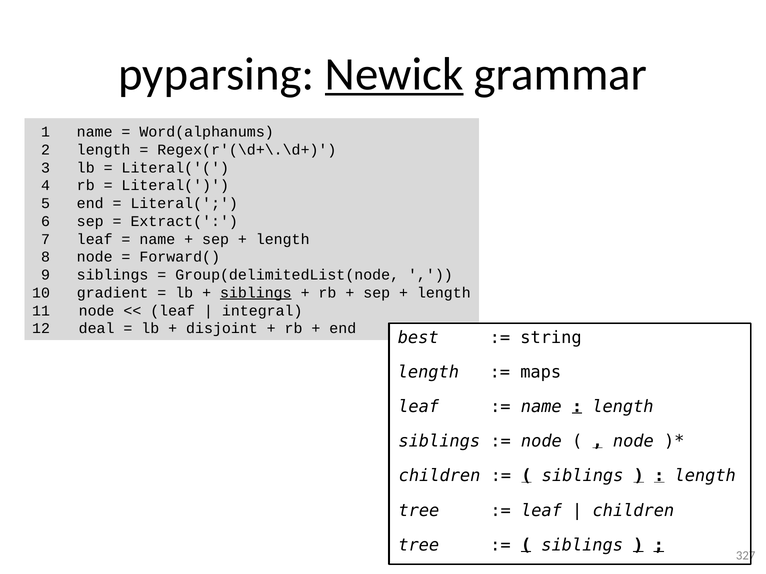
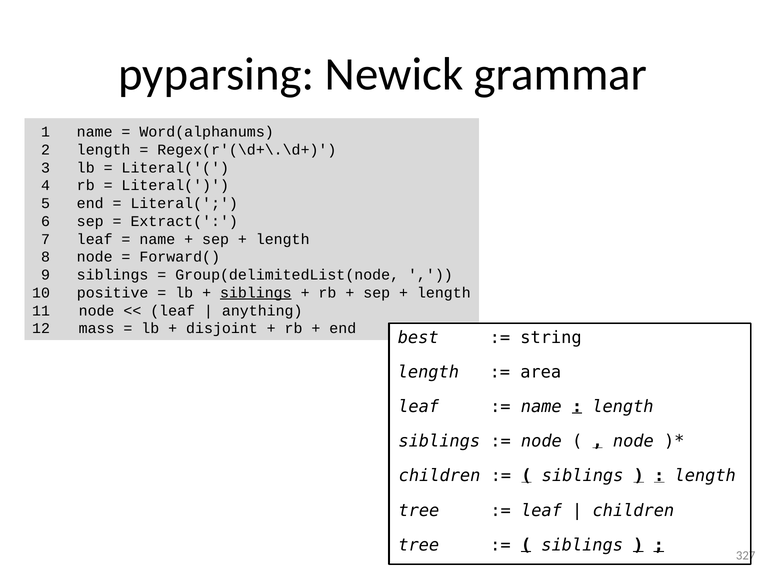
Newick underline: present -> none
gradient: gradient -> positive
integral: integral -> anything
deal: deal -> mass
maps: maps -> area
